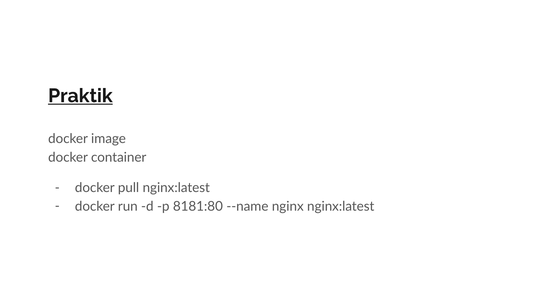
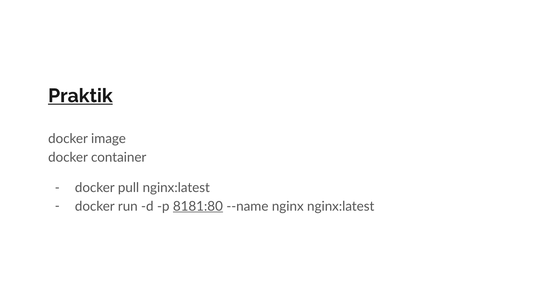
8181:80 underline: none -> present
